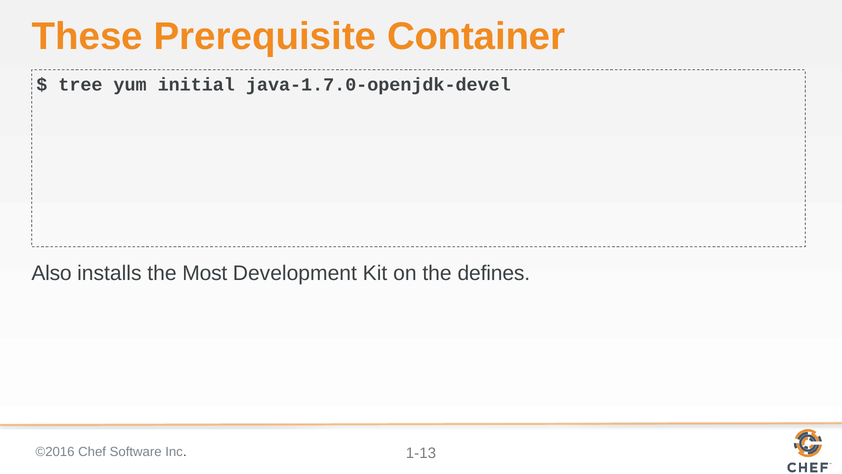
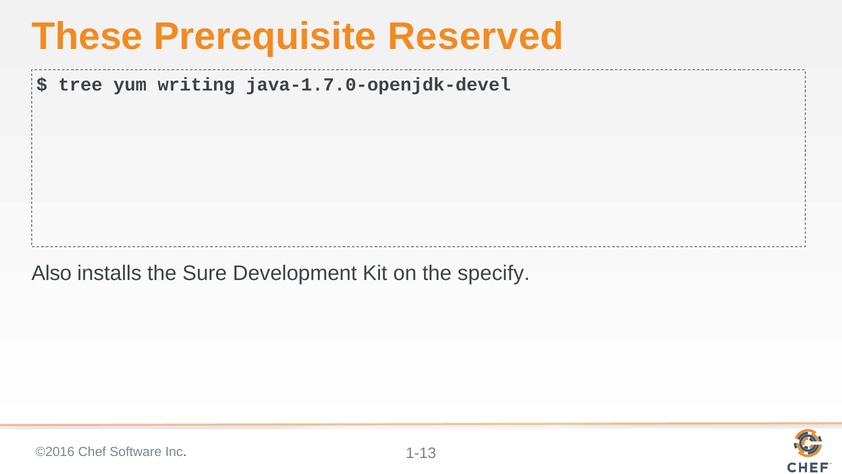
Container: Container -> Reserved
initial: initial -> writing
Most: Most -> Sure
defines: defines -> specify
